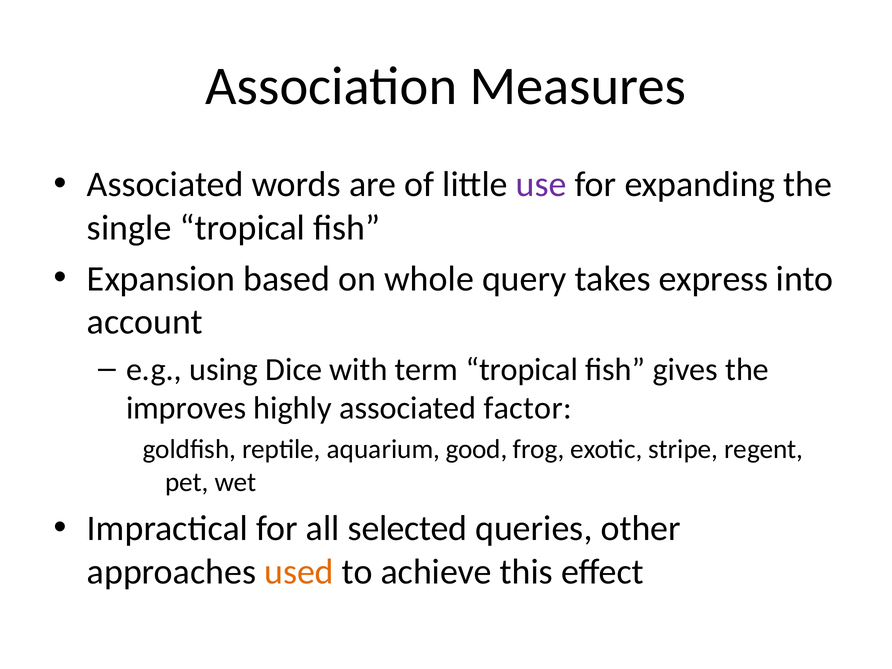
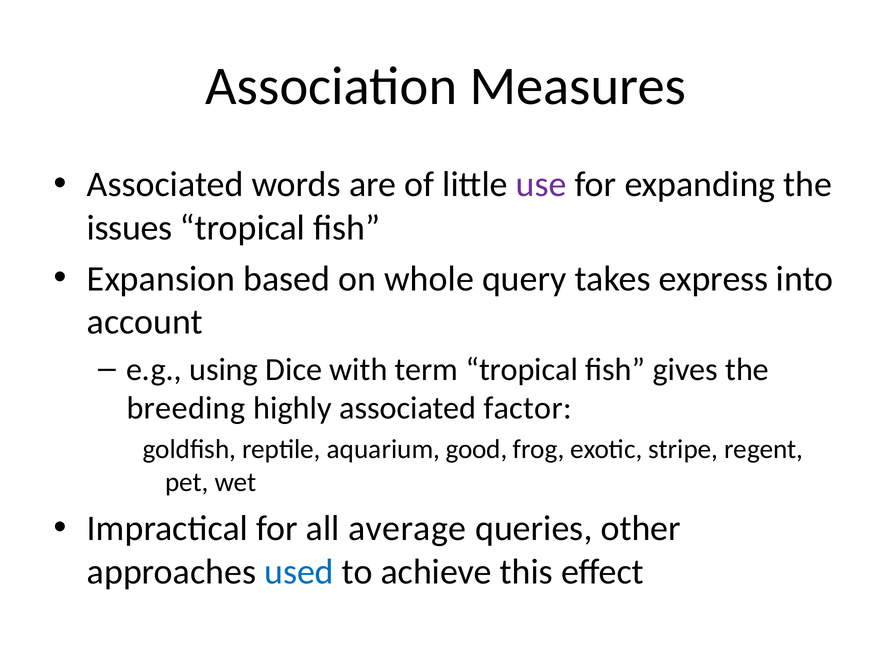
single: single -> issues
improves: improves -> breeding
selected: selected -> average
used colour: orange -> blue
